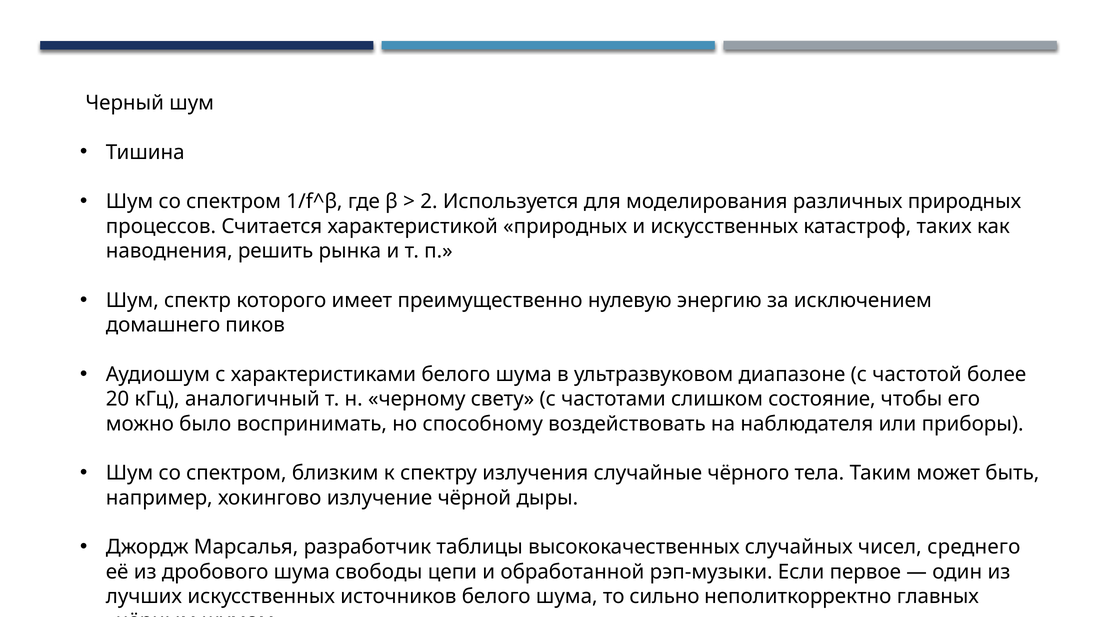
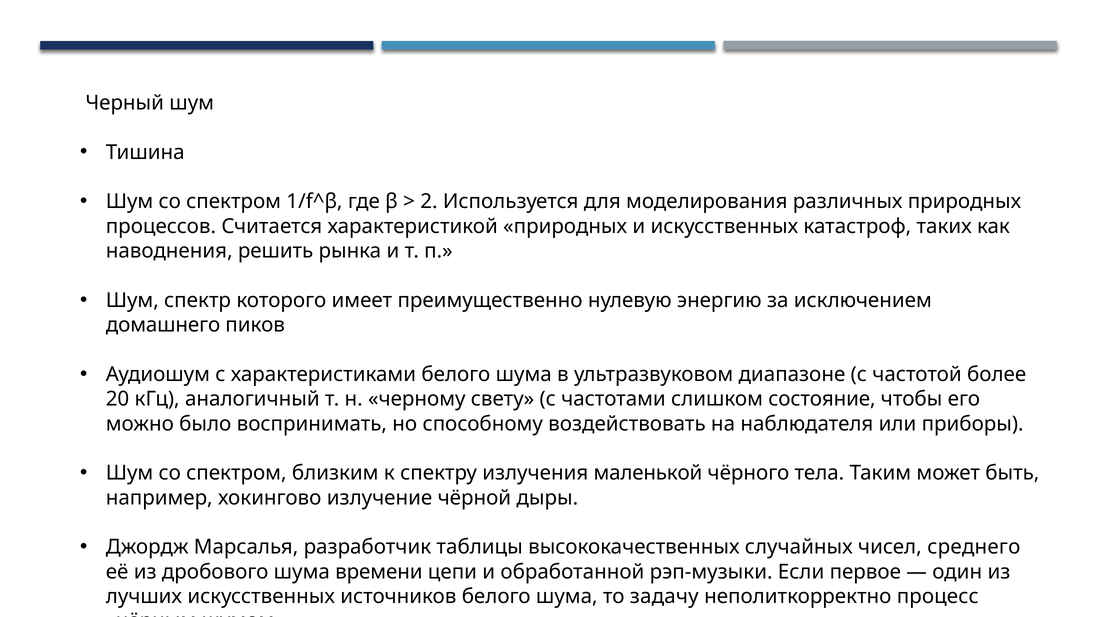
случайные: случайные -> маленькой
свободы: свободы -> времени
сильно: сильно -> задачу
главных: главных -> процесс
